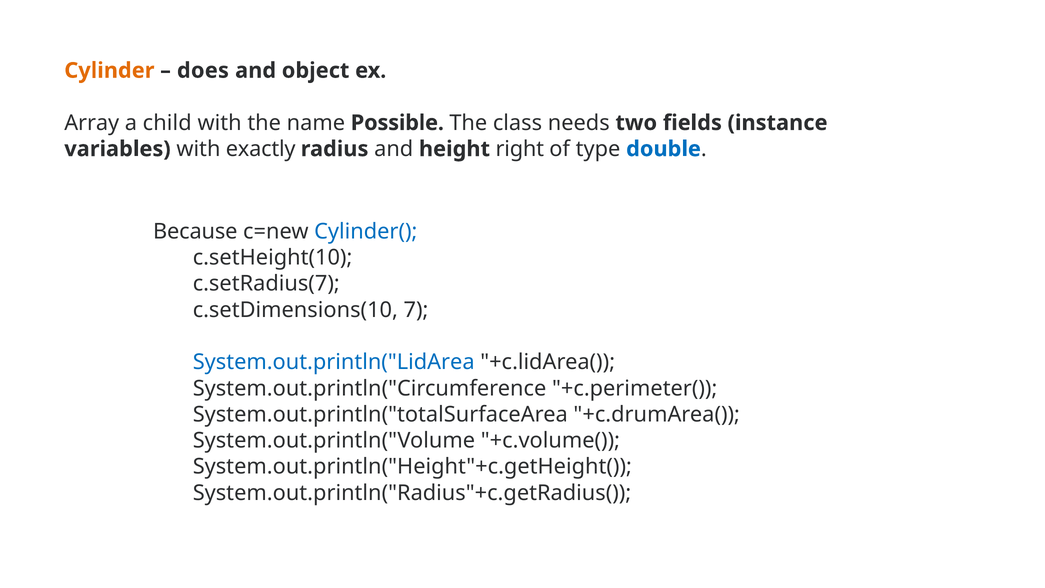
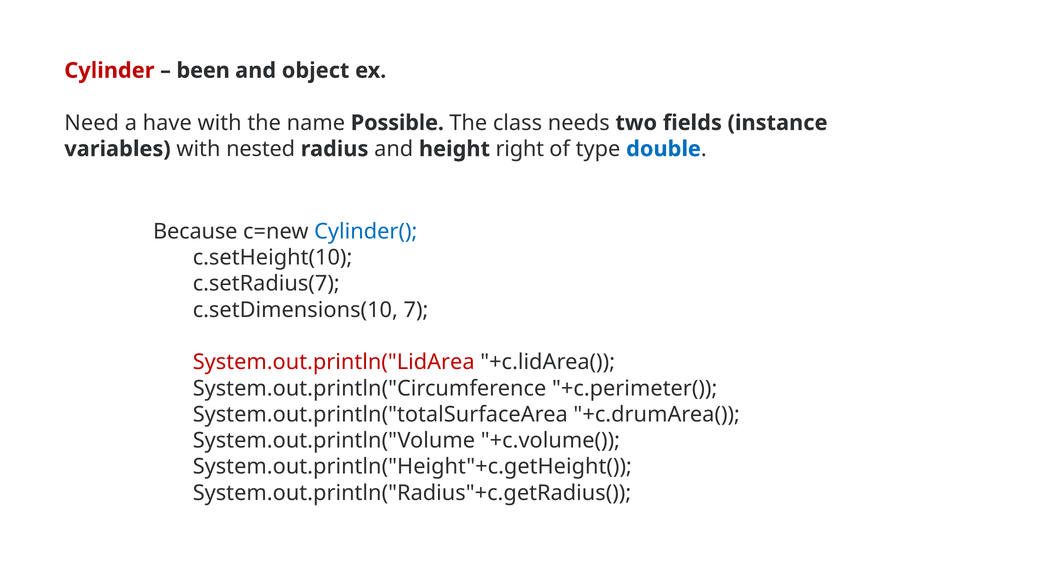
Cylinder colour: orange -> red
does: does -> been
Array: Array -> Need
child: child -> have
exactly: exactly -> nested
System.out.println("LidArea colour: blue -> red
